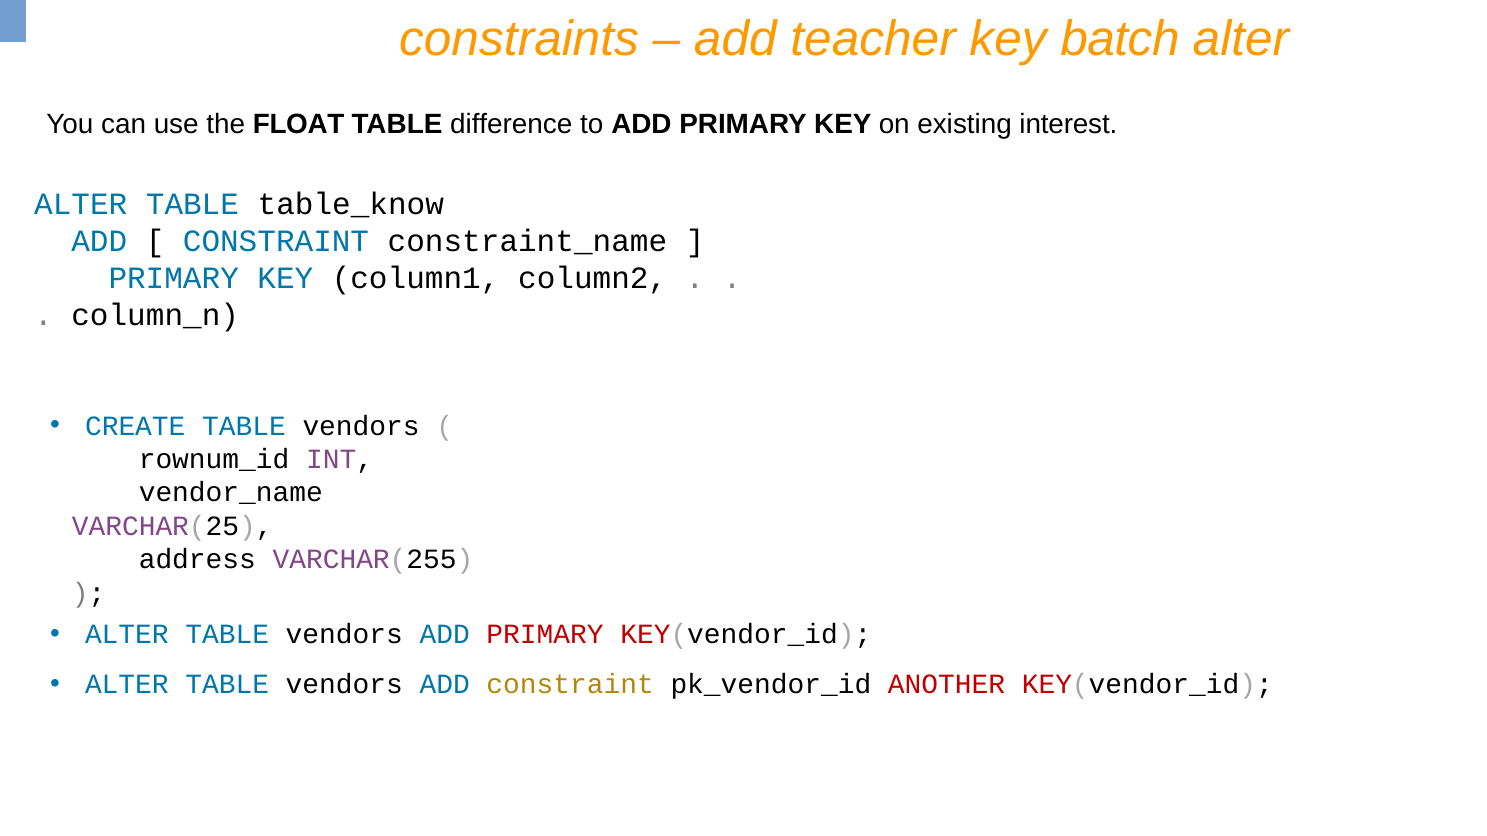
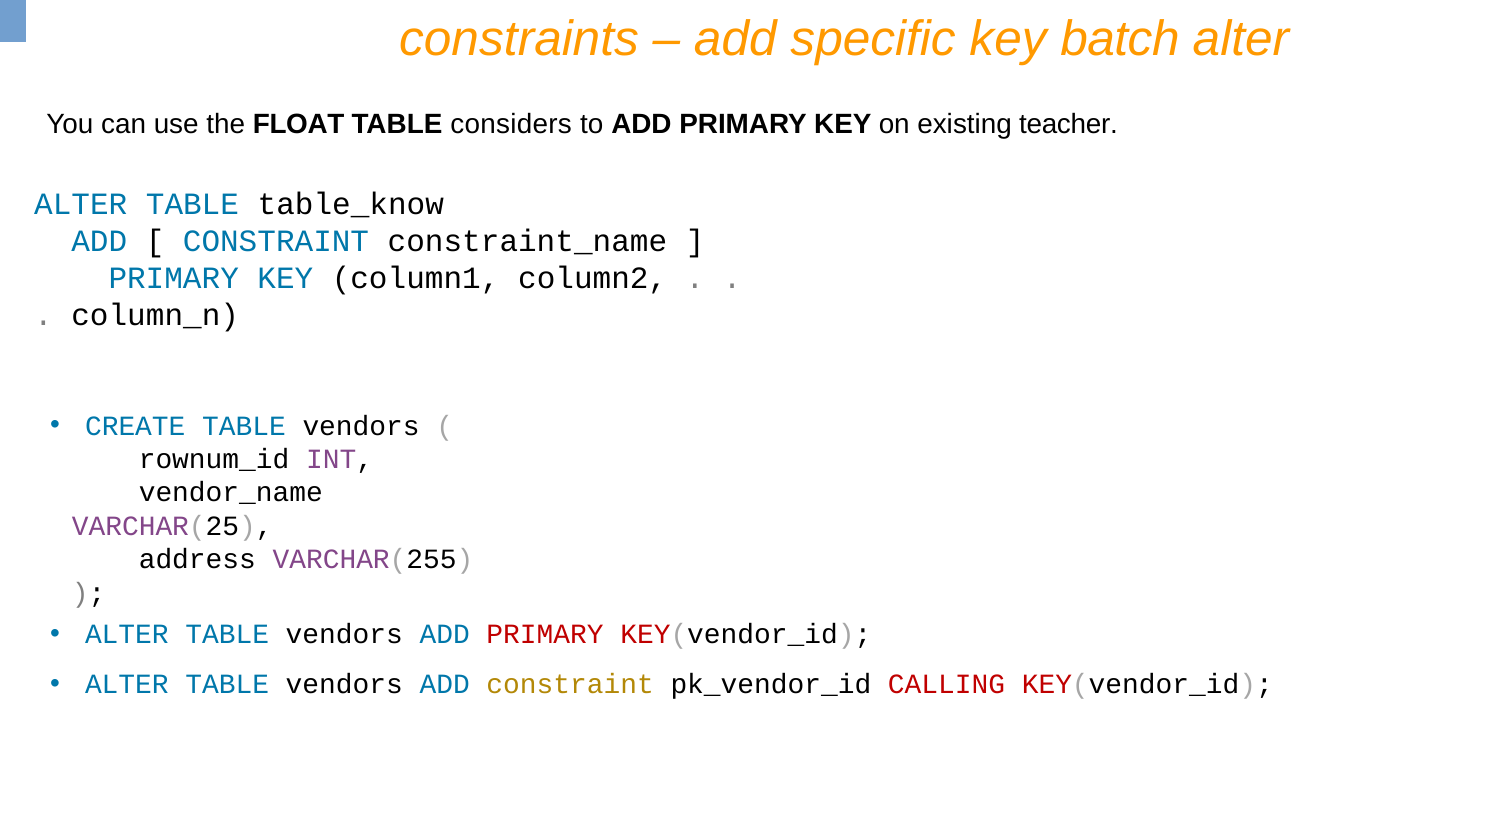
teacher: teacher -> specific
difference: difference -> considers
interest: interest -> teacher
ANOTHER: ANOTHER -> CALLING
